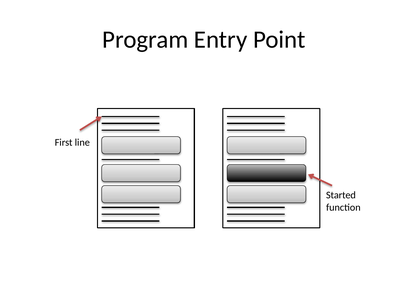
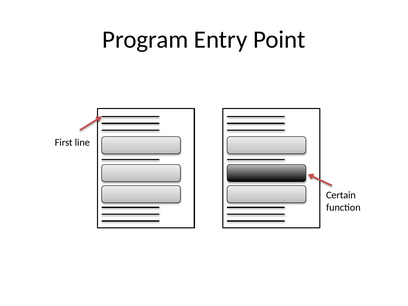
Started: Started -> Certain
